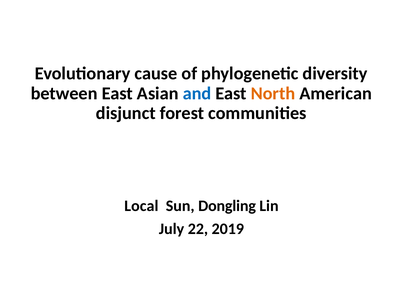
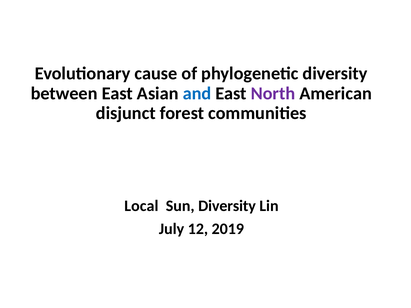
North colour: orange -> purple
Sun Dongling: Dongling -> Diversity
22: 22 -> 12
